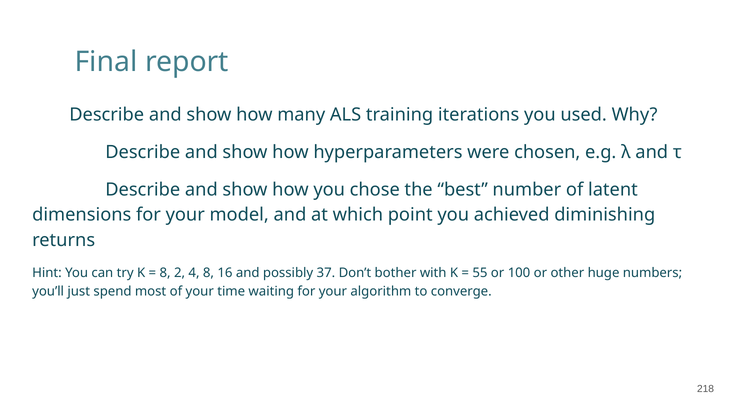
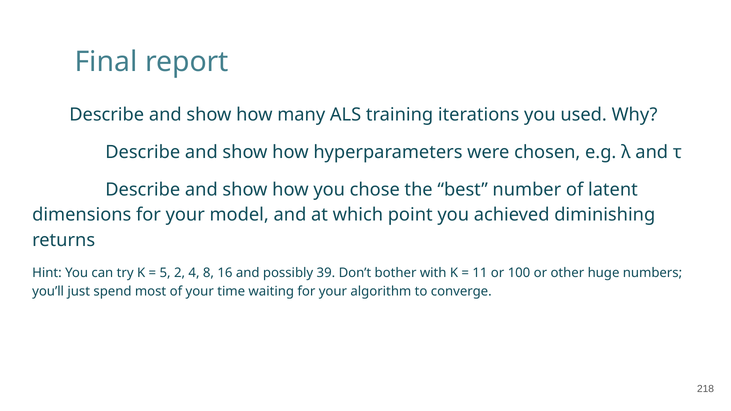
8 at (165, 273): 8 -> 5
37: 37 -> 39
55: 55 -> 11
